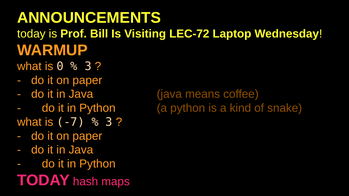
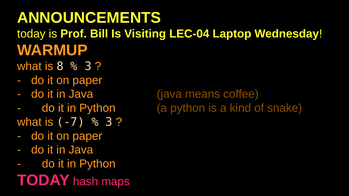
LEC-72: LEC-72 -> LEC-04
0: 0 -> 8
